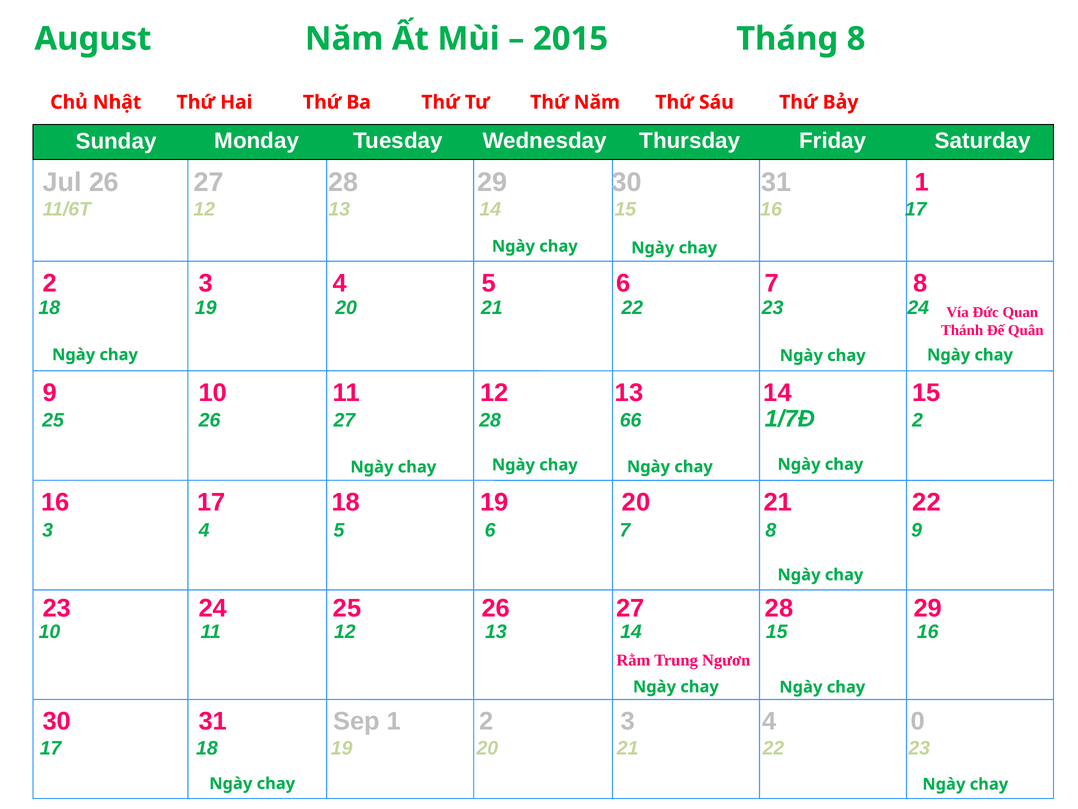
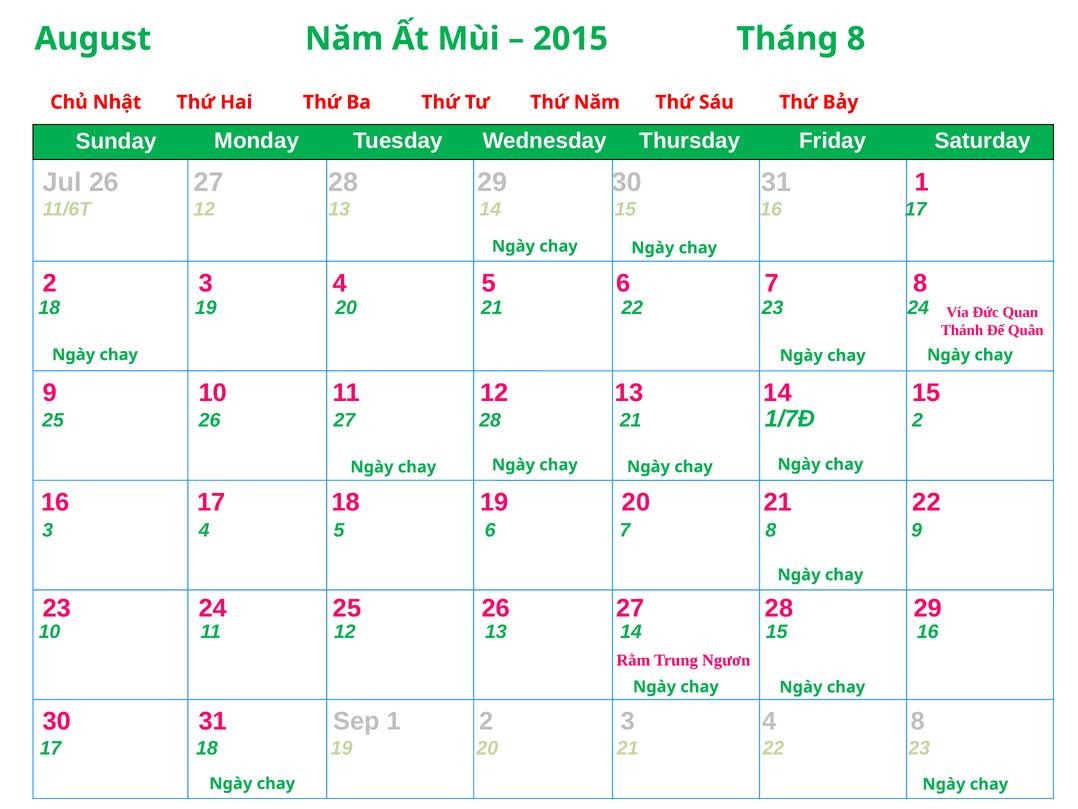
28 66: 66 -> 21
4 0: 0 -> 8
